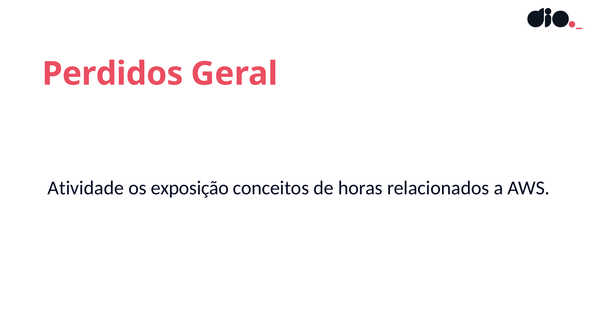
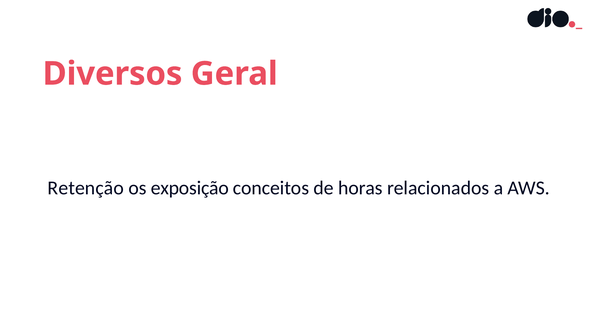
Perdidos: Perdidos -> Diversos
Atividade: Atividade -> Retenção
